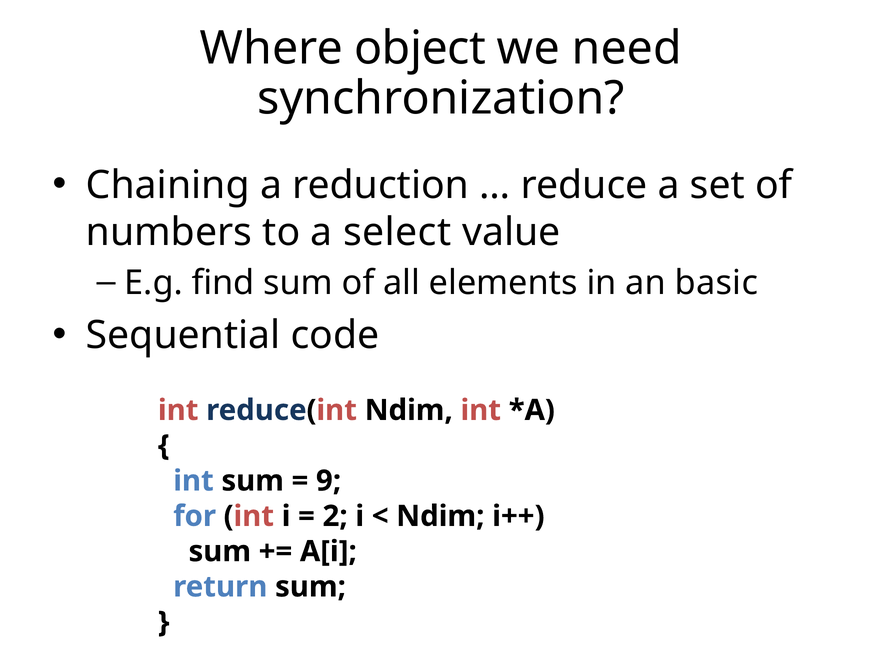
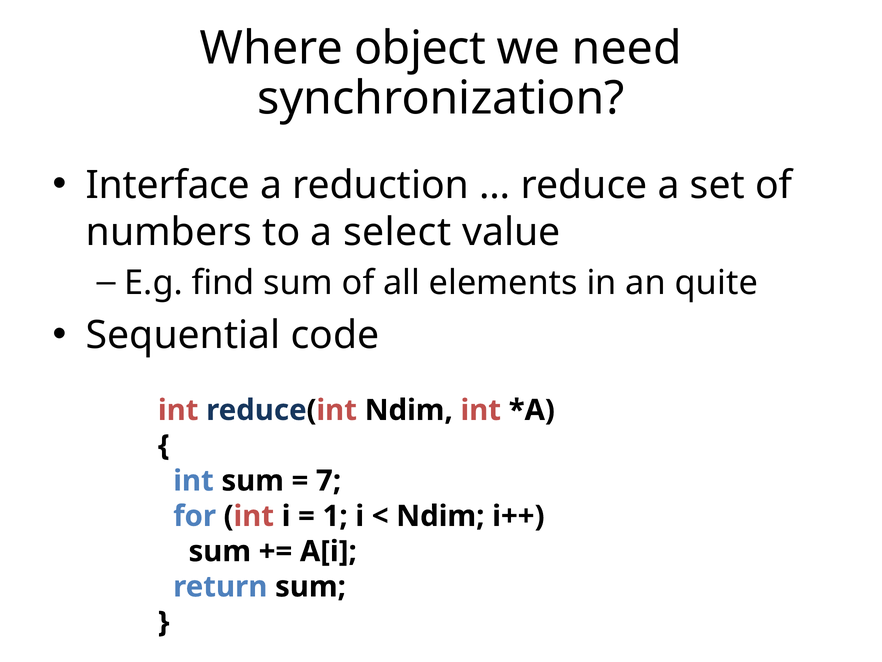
Chaining: Chaining -> Interface
basic: basic -> quite
9: 9 -> 7
2: 2 -> 1
